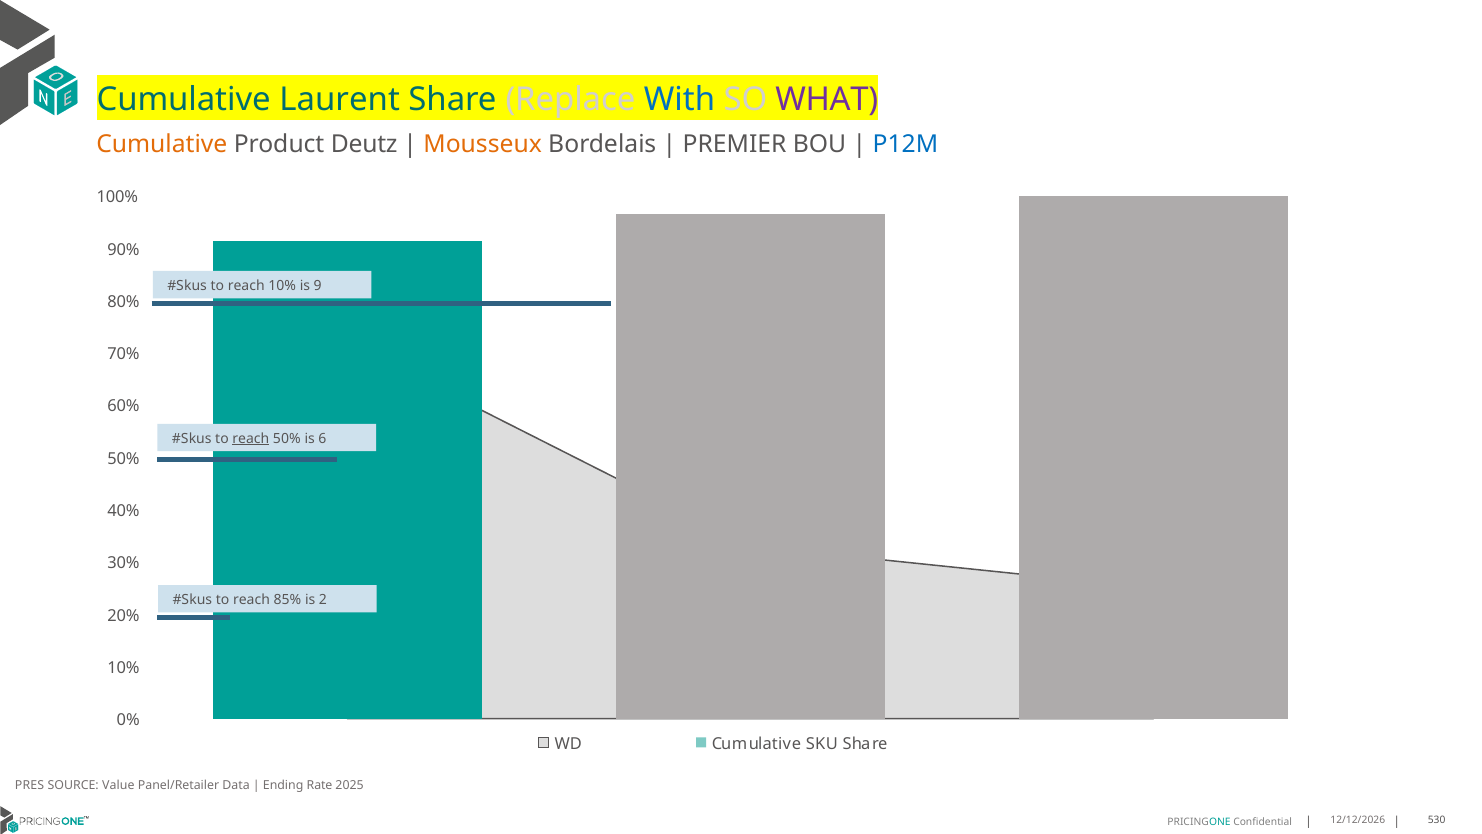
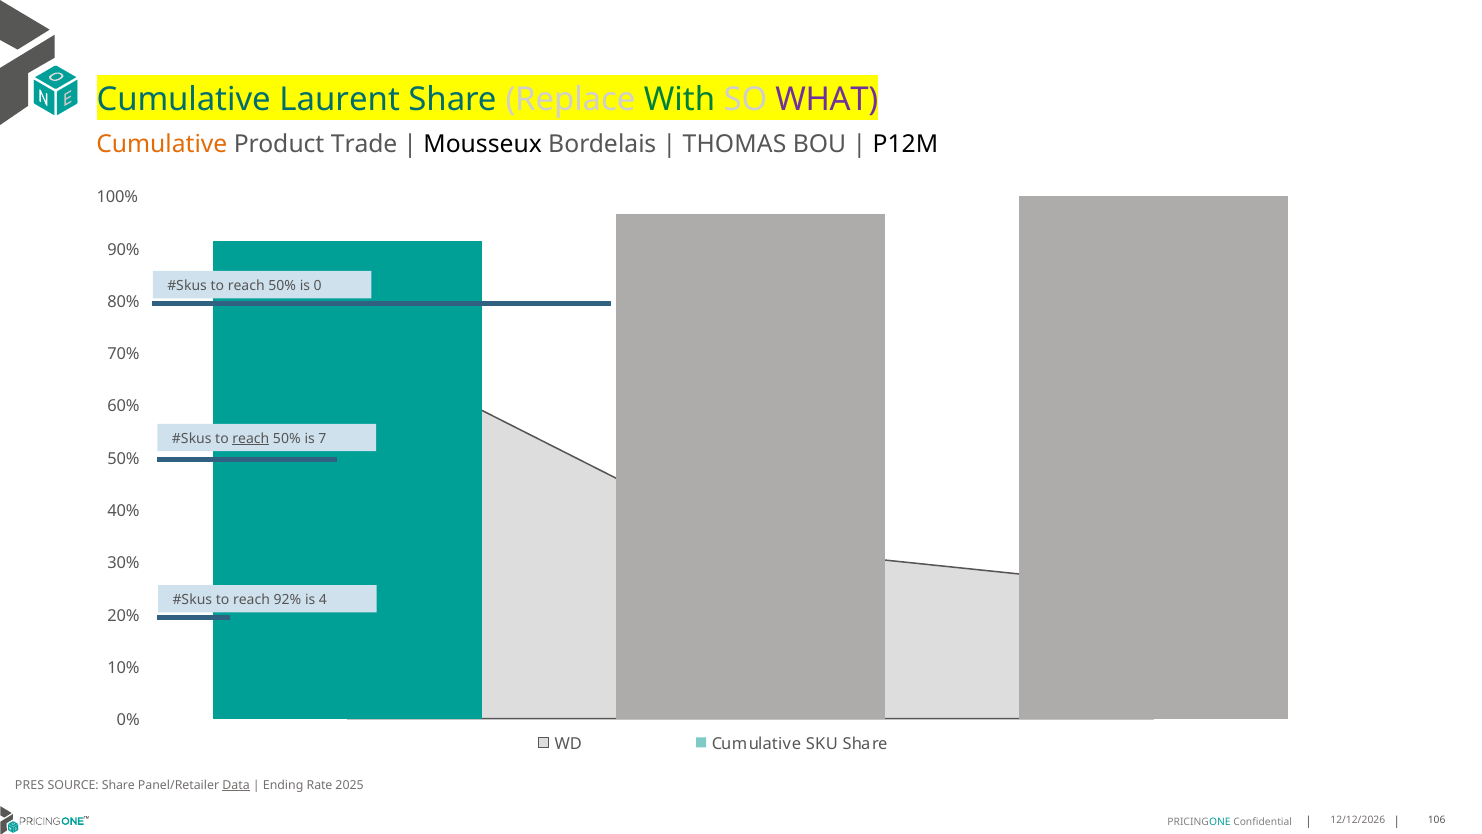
With colour: blue -> green
Deutz: Deutz -> Trade
Mousseux colour: orange -> black
PREMIER: PREMIER -> THOMAS
P12M colour: blue -> black
10% at (282, 285): 10% -> 50%
9: 9 -> 0
6: 6 -> 7
85%: 85% -> 92%
2: 2 -> 4
SOURCE Value: Value -> Share
Data underline: none -> present
530: 530 -> 106
